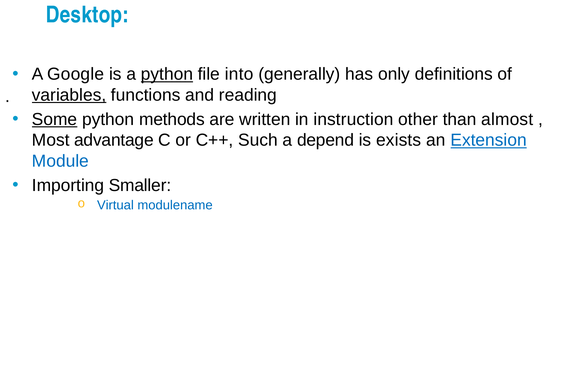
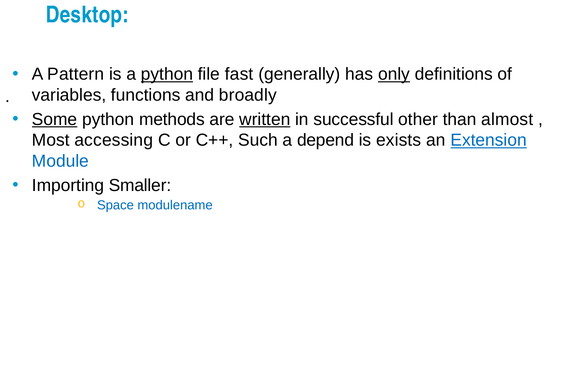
Google: Google -> Pattern
into: into -> fast
only underline: none -> present
variables underline: present -> none
reading: reading -> broadly
written underline: none -> present
instruction: instruction -> successful
advantage: advantage -> accessing
Virtual: Virtual -> Space
